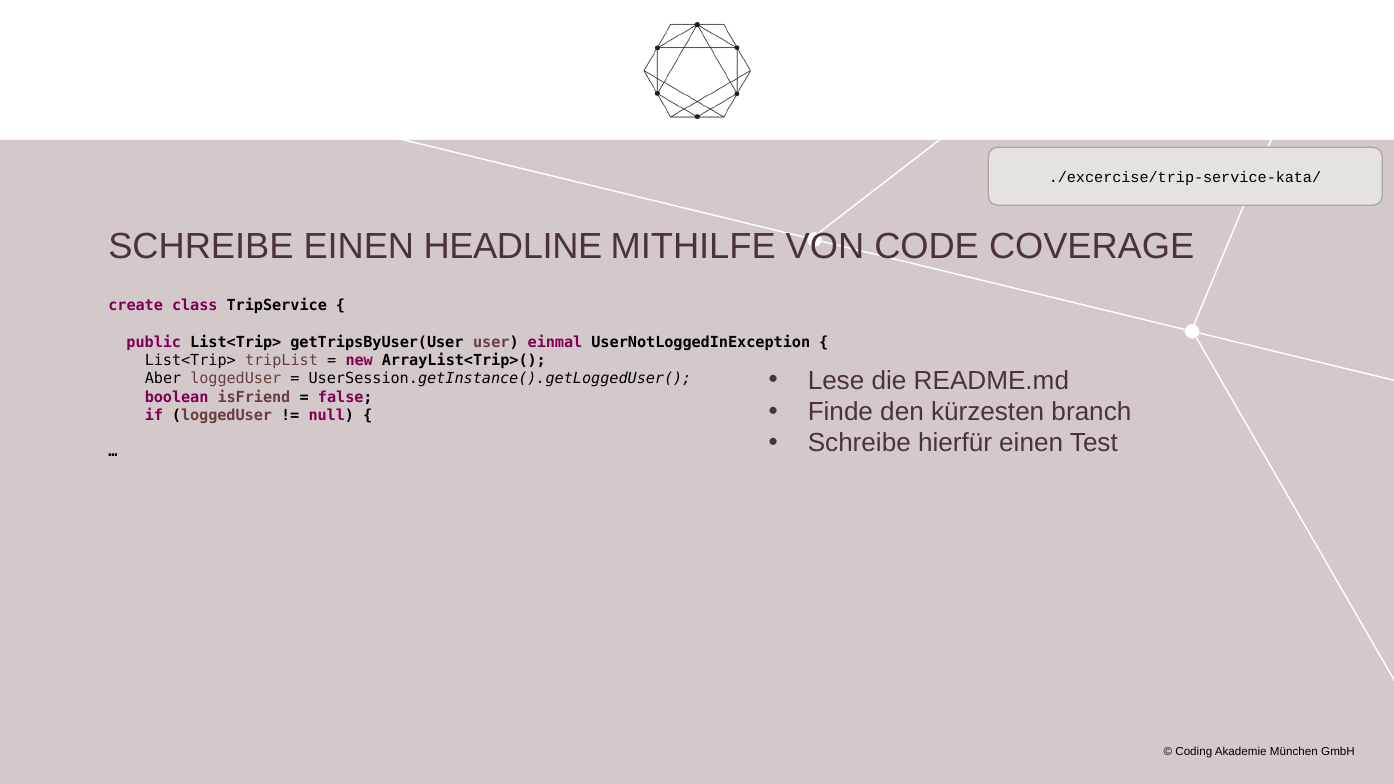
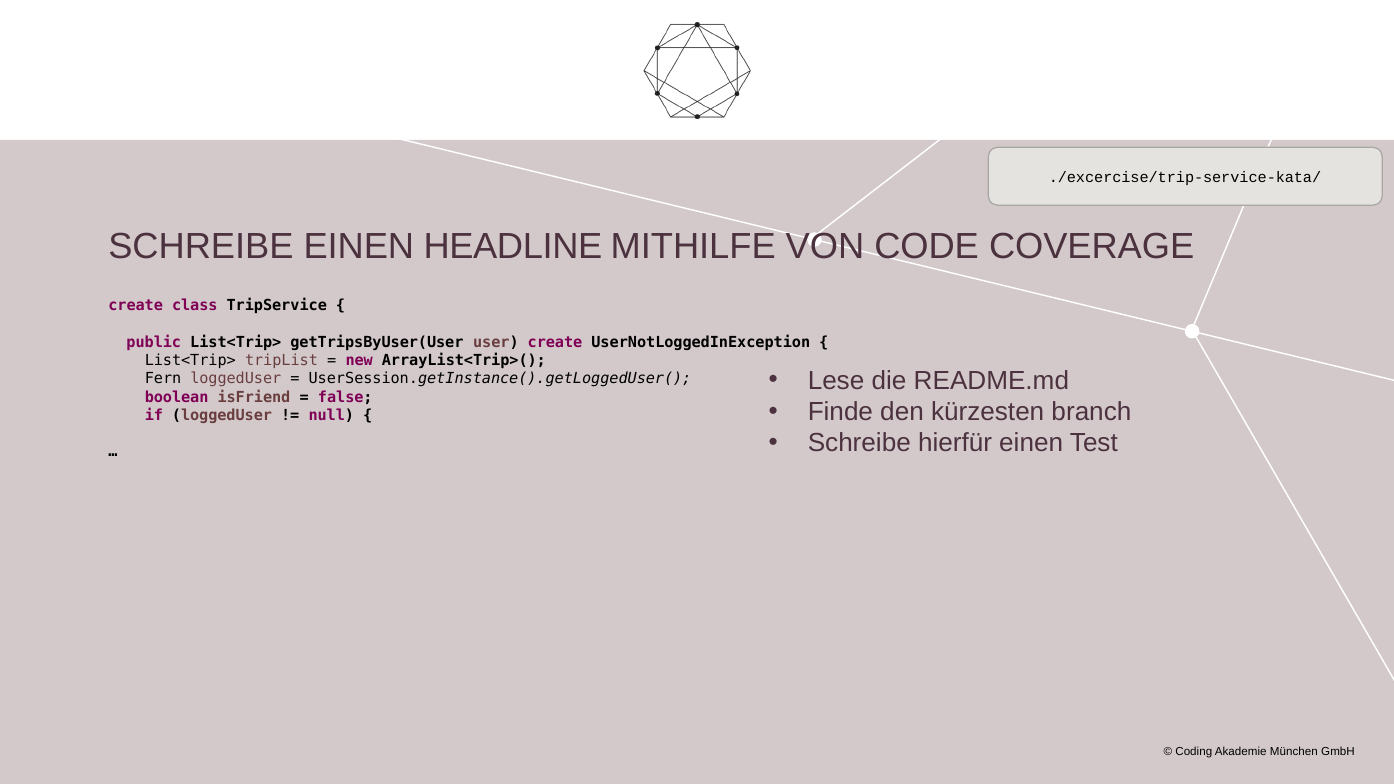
user einmal: einmal -> create
Aber: Aber -> Fern
